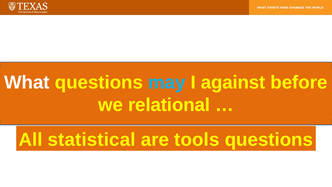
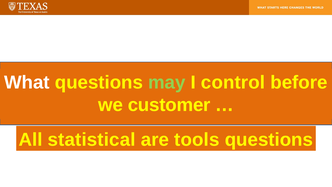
may colour: light blue -> light green
against: against -> control
relational: relational -> customer
